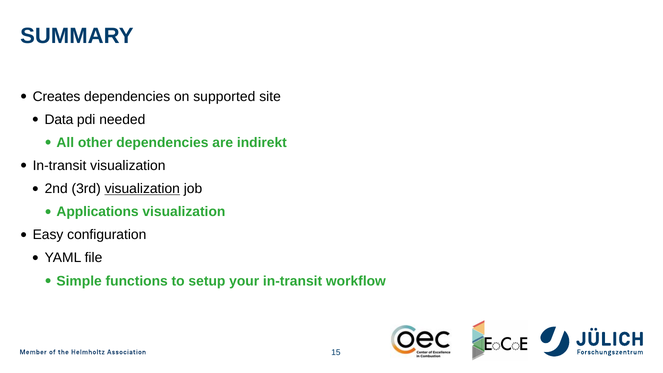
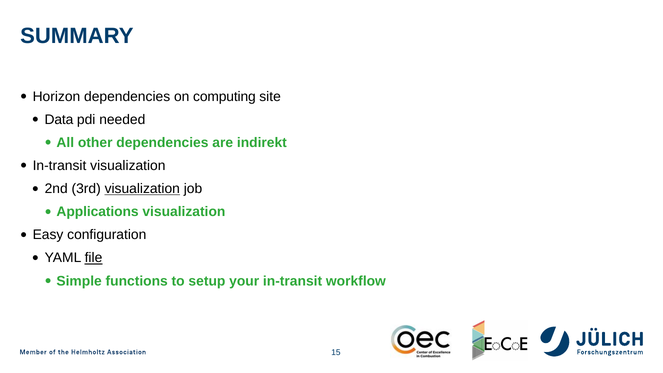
Creates: Creates -> Horizon
supported: supported -> computing
file underline: none -> present
